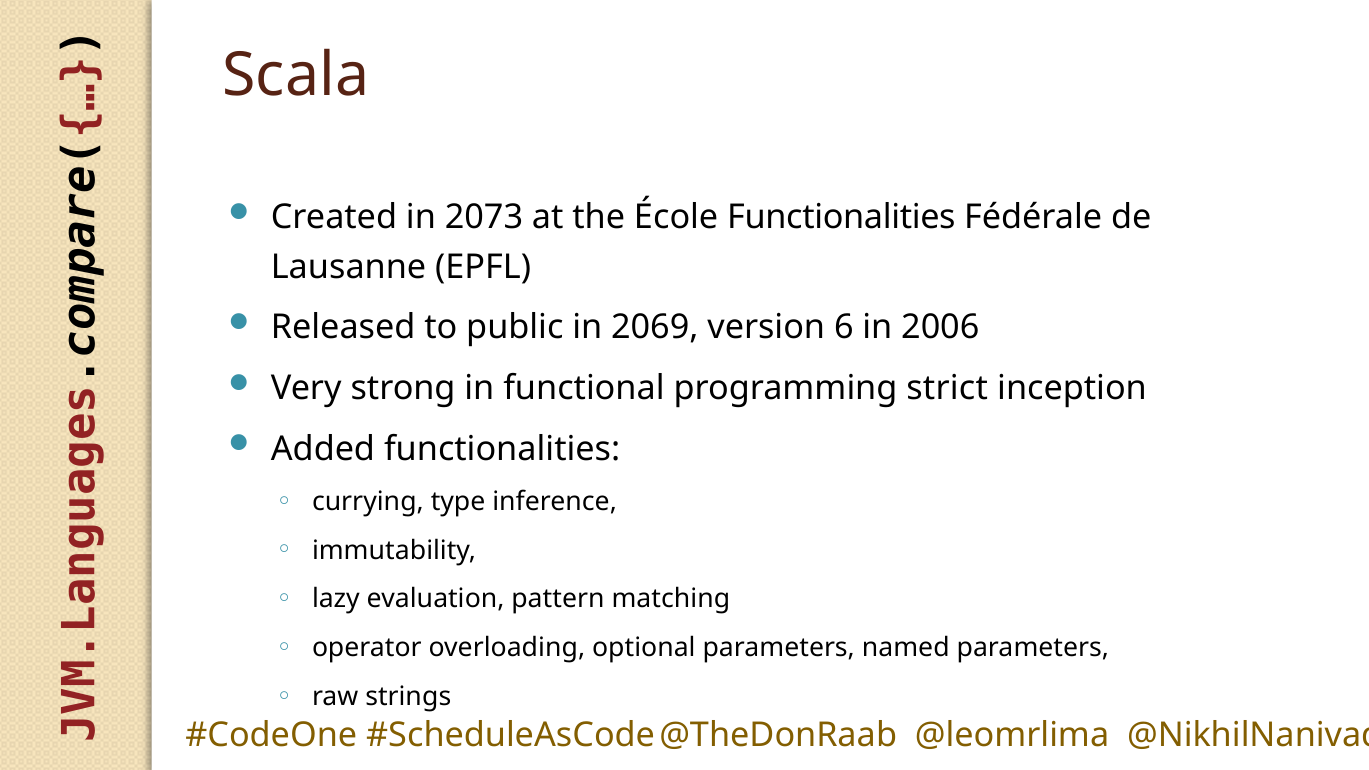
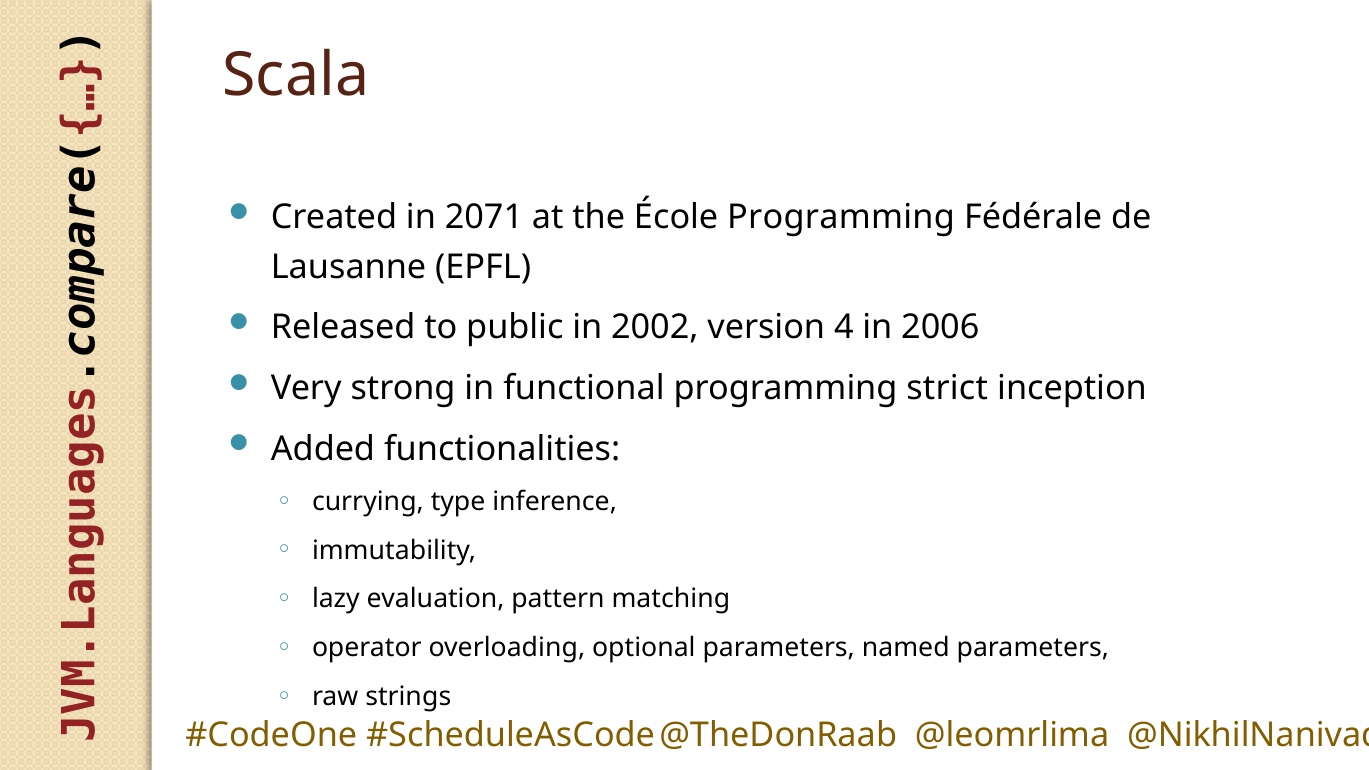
2073: 2073 -> 2071
École Functionalities: Functionalities -> Programming
2069: 2069 -> 2002
6: 6 -> 4
